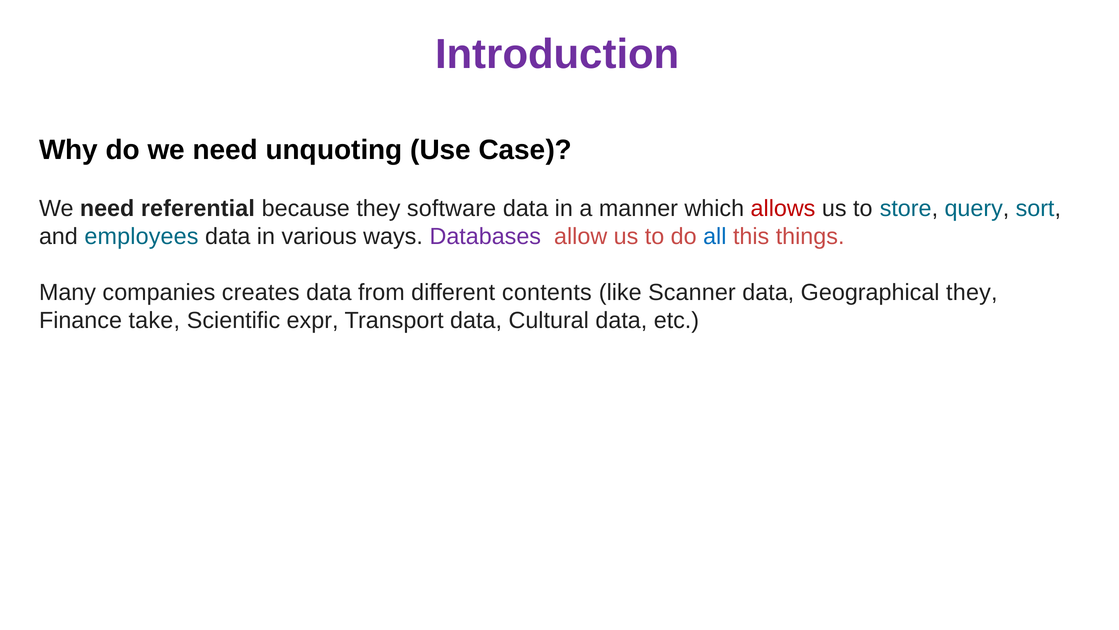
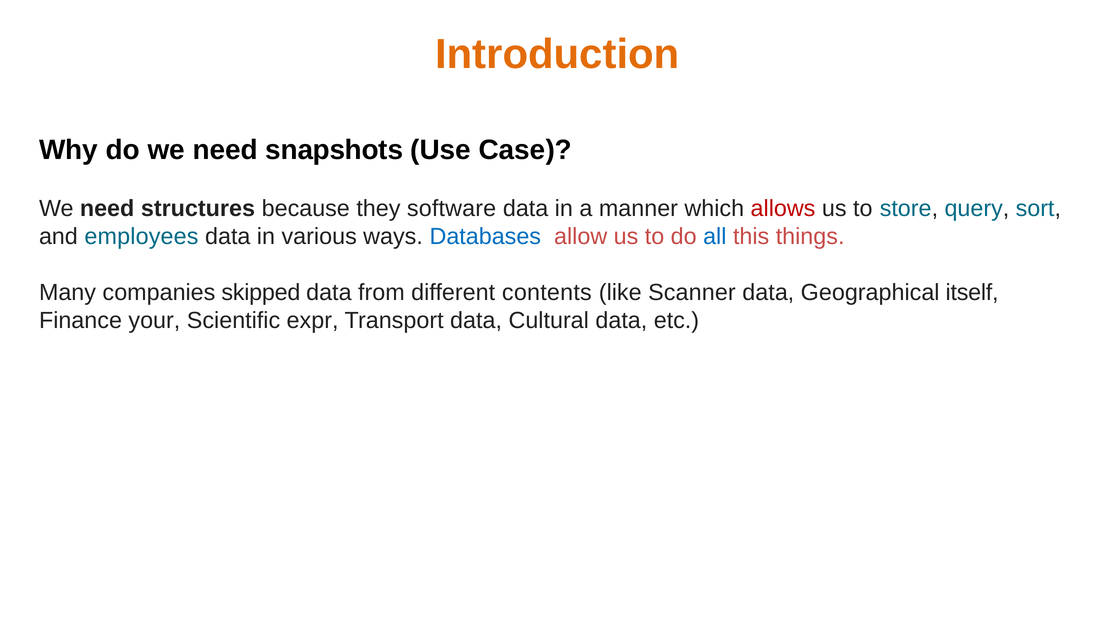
Introduction colour: purple -> orange
unquoting: unquoting -> snapshots
referential: referential -> structures
Databases colour: purple -> blue
creates: creates -> skipped
Geographical they: they -> itself
take: take -> your
